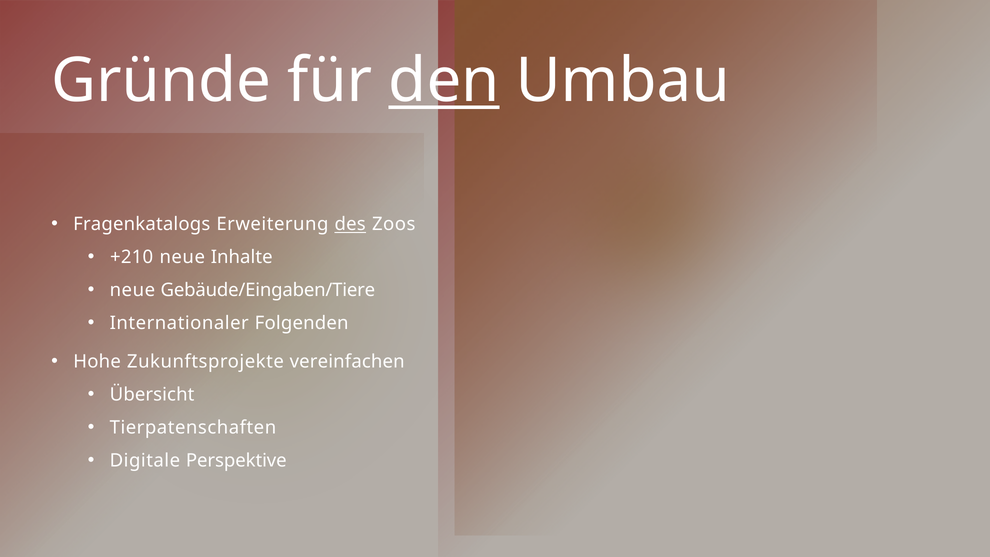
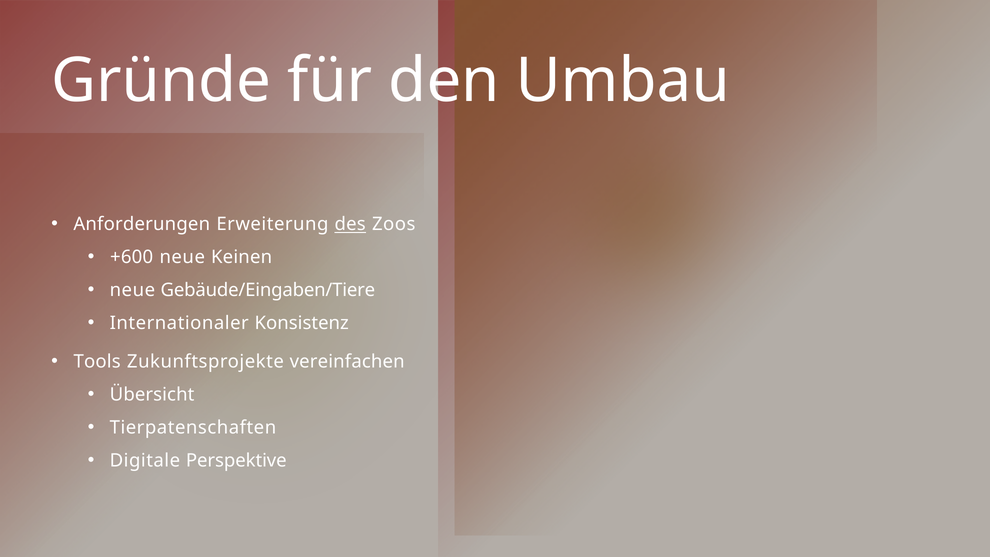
den underline: present -> none
Fragenkatalogs: Fragenkatalogs -> Anforderungen
+210: +210 -> +600
Inhalte: Inhalte -> Keinen
Folgenden: Folgenden -> Konsistenz
Hohe: Hohe -> Tools
